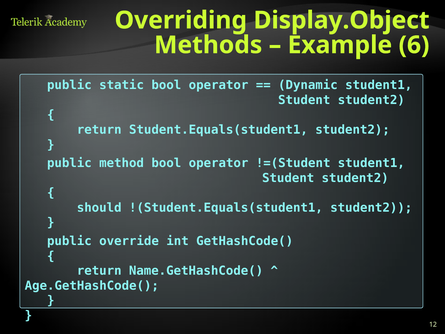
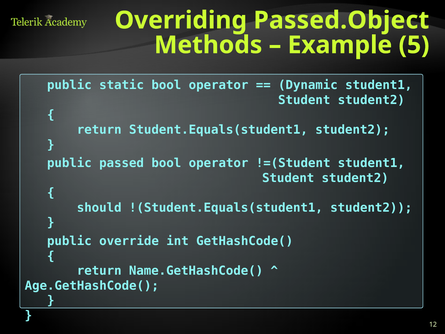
Display.Object: Display.Object -> Passed.Object
6: 6 -> 5
method: method -> passed
